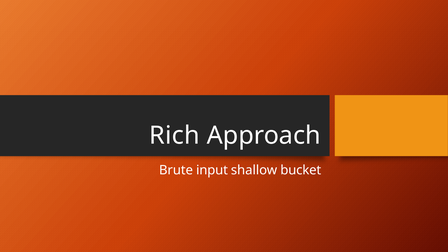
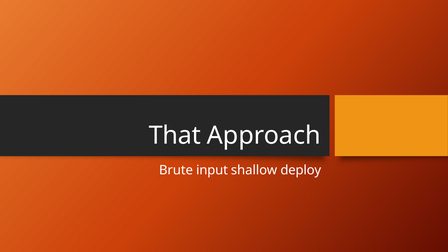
Rich: Rich -> That
bucket: bucket -> deploy
